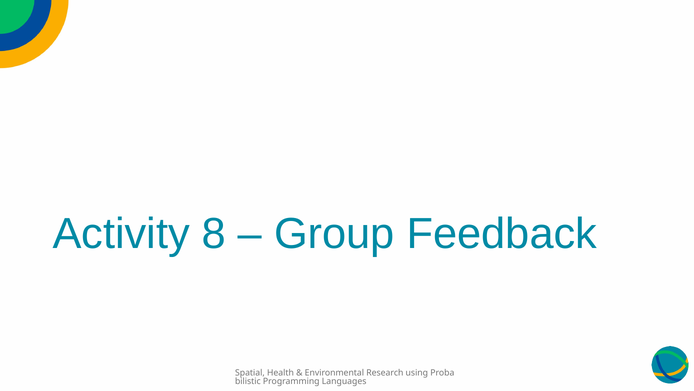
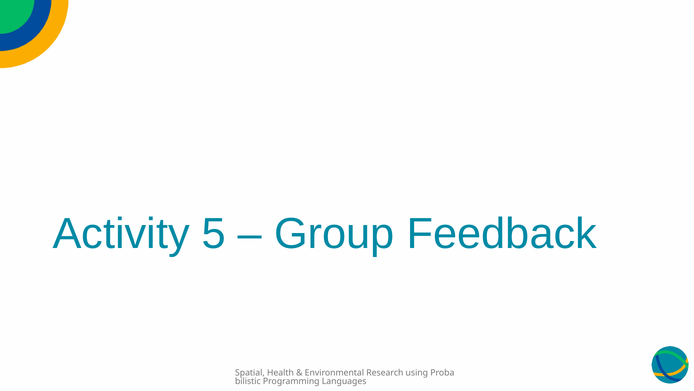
8: 8 -> 5
